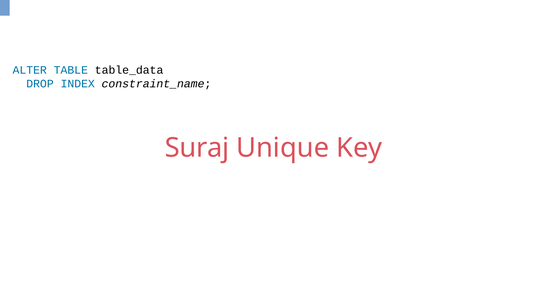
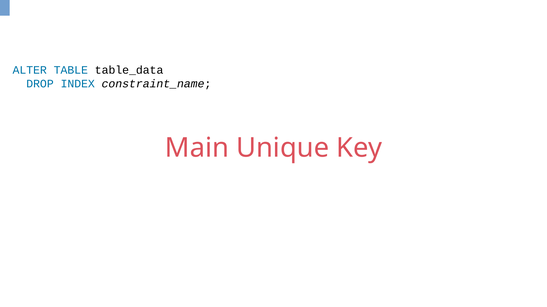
Suraj: Suraj -> Main
